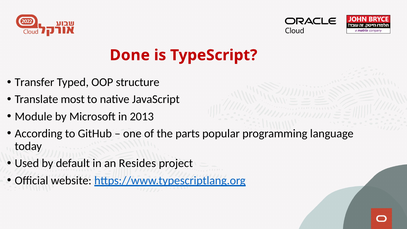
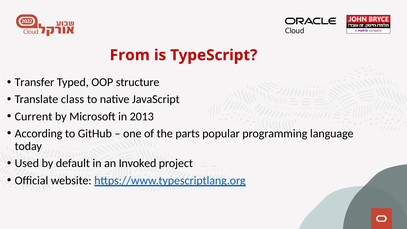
Done: Done -> From
most: most -> class
Module: Module -> Current
Resides: Resides -> Invoked
